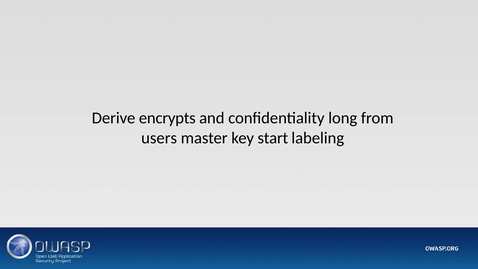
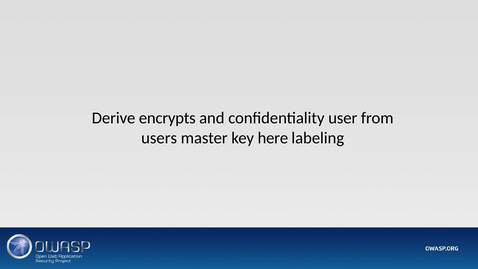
long: long -> user
start: start -> here
